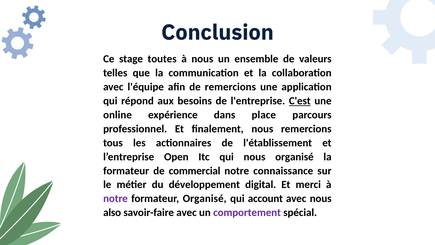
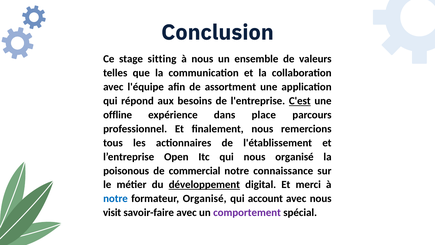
toutes: toutes -> sitting
de remercions: remercions -> assortment
online: online -> offline
formateur at (126, 171): formateur -> poisonous
développement underline: none -> present
notre at (115, 198) colour: purple -> blue
also: also -> visit
